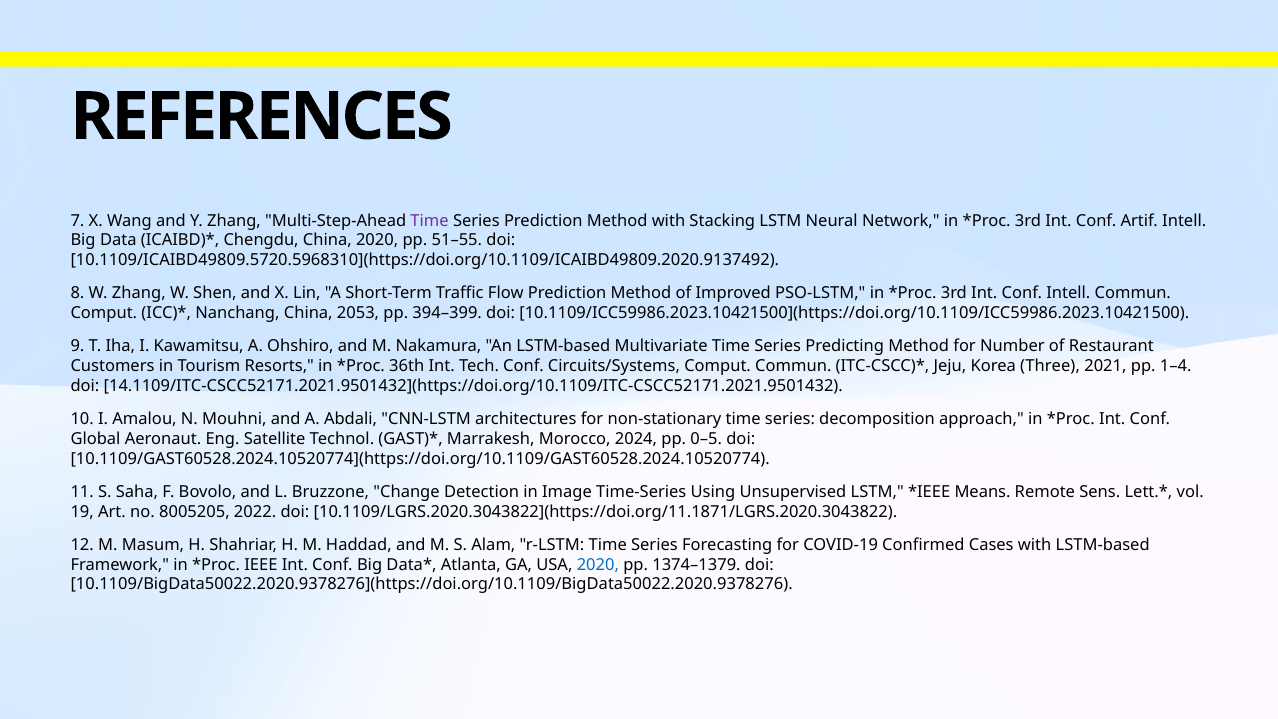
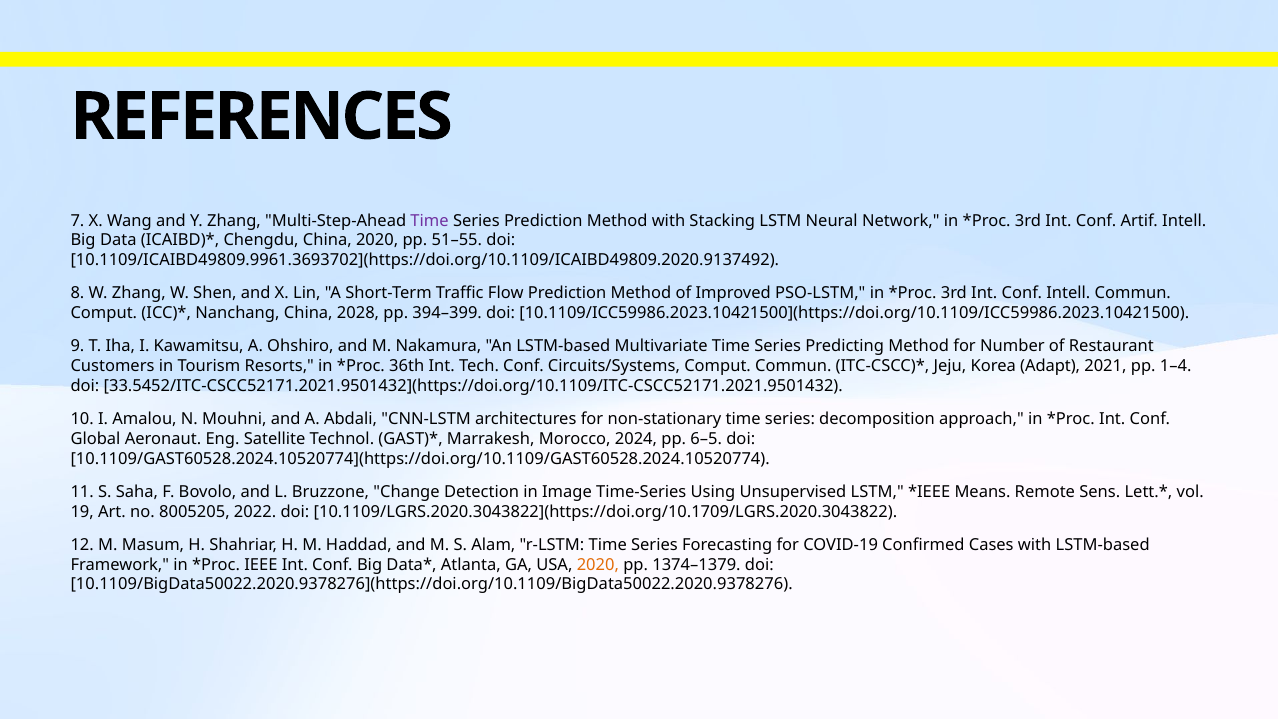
10.1109/ICAIBD49809.5720.5968310](https://doi.org/10.1109/ICAIBD49809.2020.9137492: 10.1109/ICAIBD49809.5720.5968310](https://doi.org/10.1109/ICAIBD49809.2020.9137492 -> 10.1109/ICAIBD49809.9961.3693702](https://doi.org/10.1109/ICAIBD49809.2020.9137492
2053: 2053 -> 2028
Three: Three -> Adapt
14.1109/ITC-CSCC52171.2021.9501432](https://doi.org/10.1109/ITC-CSCC52171.2021.9501432: 14.1109/ITC-CSCC52171.2021.9501432](https://doi.org/10.1109/ITC-CSCC52171.2021.9501432 -> 33.5452/ITC-CSCC52171.2021.9501432](https://doi.org/10.1109/ITC-CSCC52171.2021.9501432
0–5: 0–5 -> 6–5
10.1109/LGRS.2020.3043822](https://doi.org/11.1871/LGRS.2020.3043822: 10.1109/LGRS.2020.3043822](https://doi.org/11.1871/LGRS.2020.3043822 -> 10.1109/LGRS.2020.3043822](https://doi.org/10.1709/LGRS.2020.3043822
2020 at (598, 565) colour: blue -> orange
